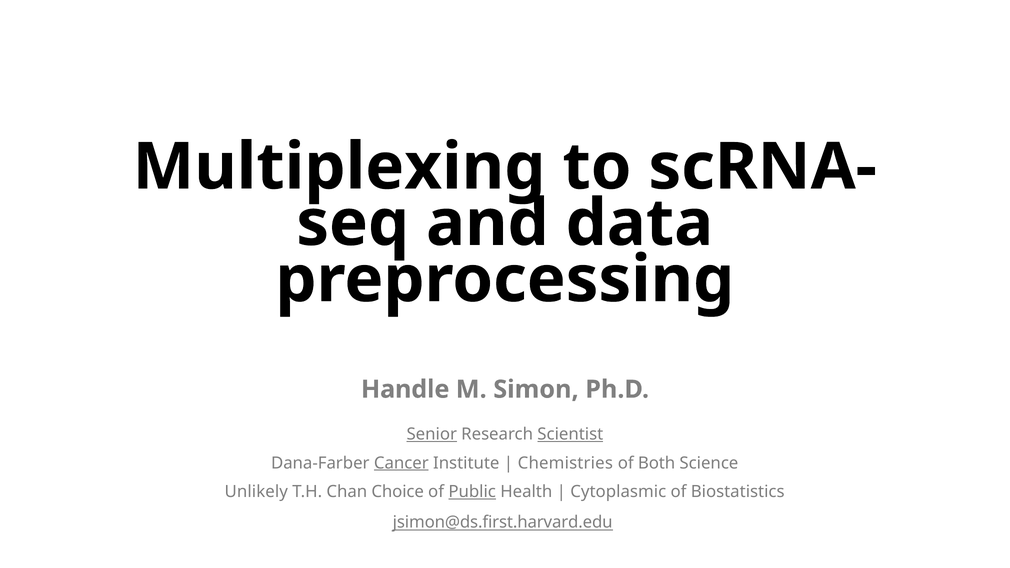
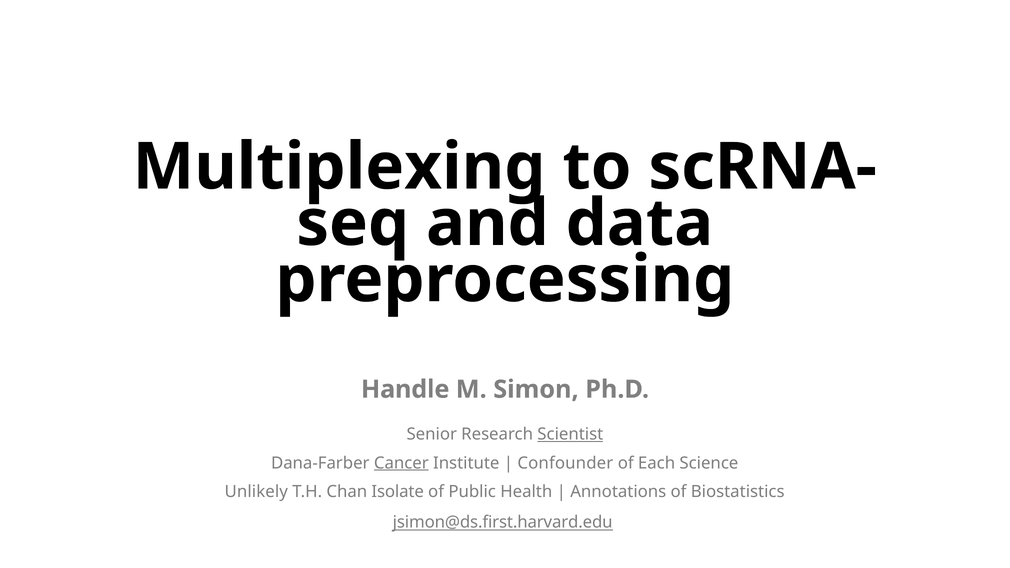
Senior underline: present -> none
Chemistries: Chemistries -> Confounder
Both: Both -> Each
Choice: Choice -> Isolate
Public underline: present -> none
Cytoplasmic: Cytoplasmic -> Annotations
